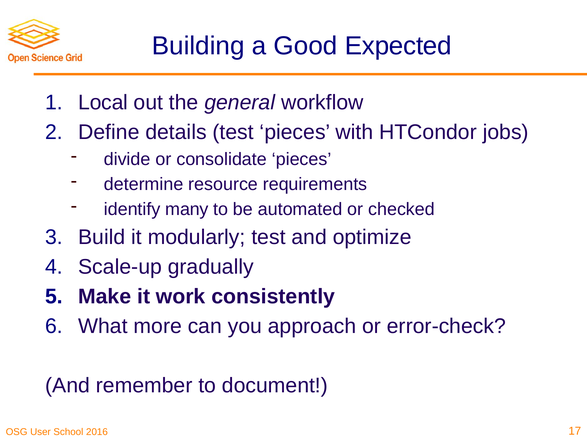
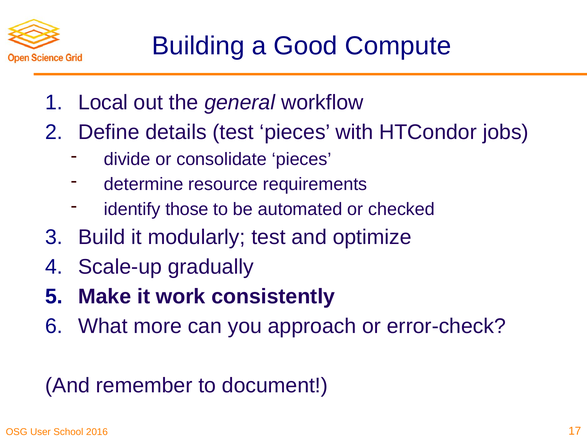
Expected: Expected -> Compute
many: many -> those
